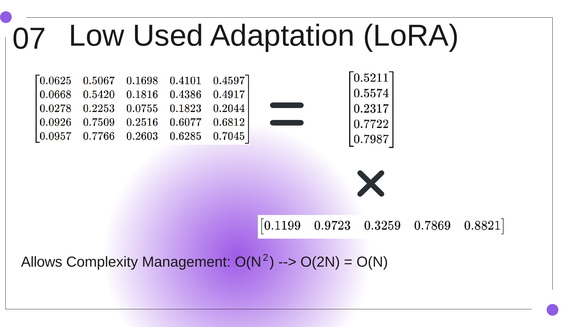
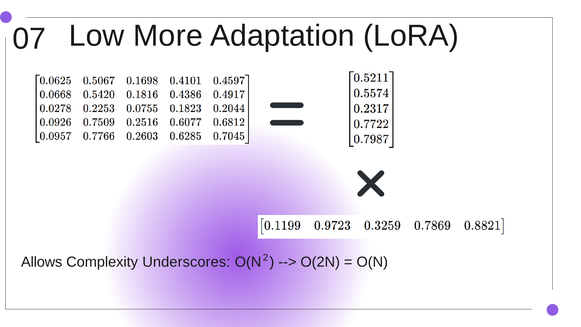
Used: Used -> More
Management: Management -> Underscores
